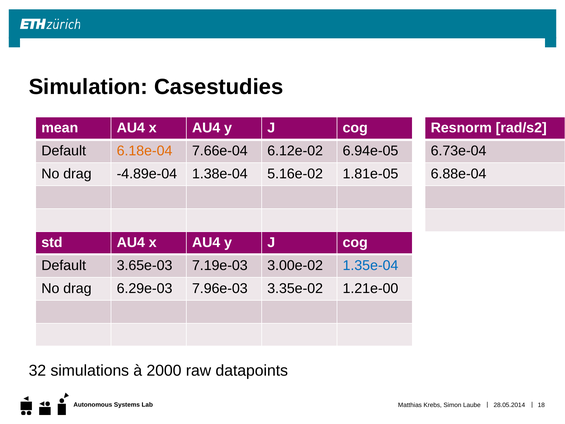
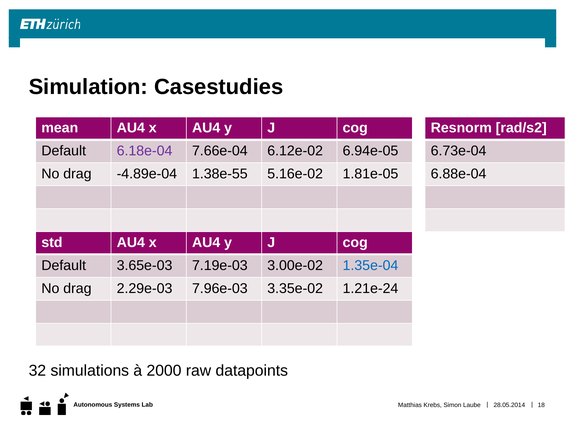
6.18e-04 colour: orange -> purple
1.38e-04: 1.38e-04 -> 1.38e-55
6.29e-03: 6.29e-03 -> 2.29e-03
1.21e-00: 1.21e-00 -> 1.21e-24
